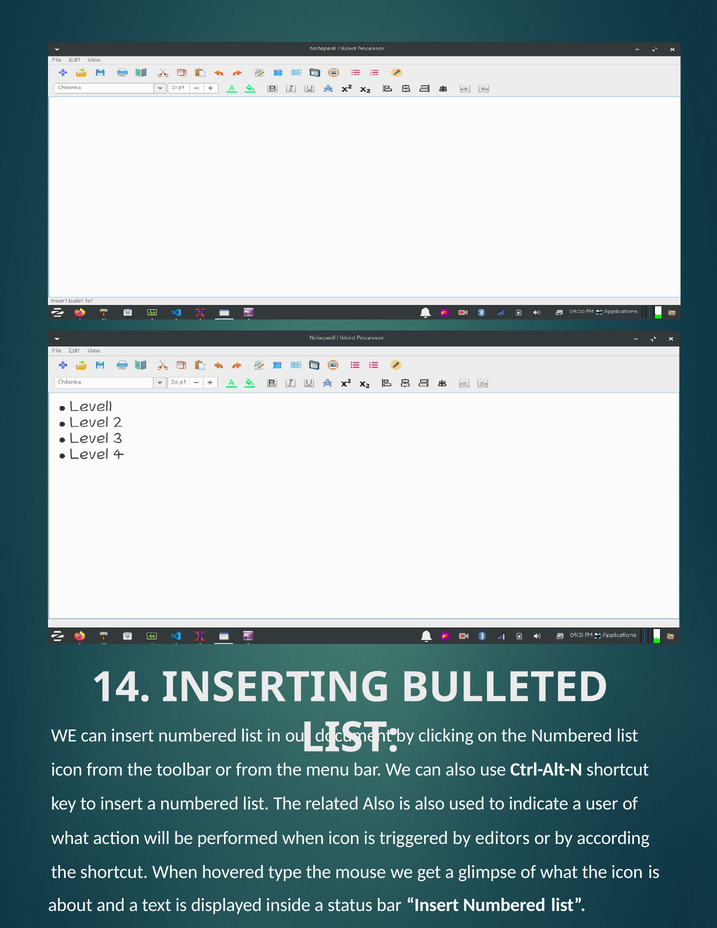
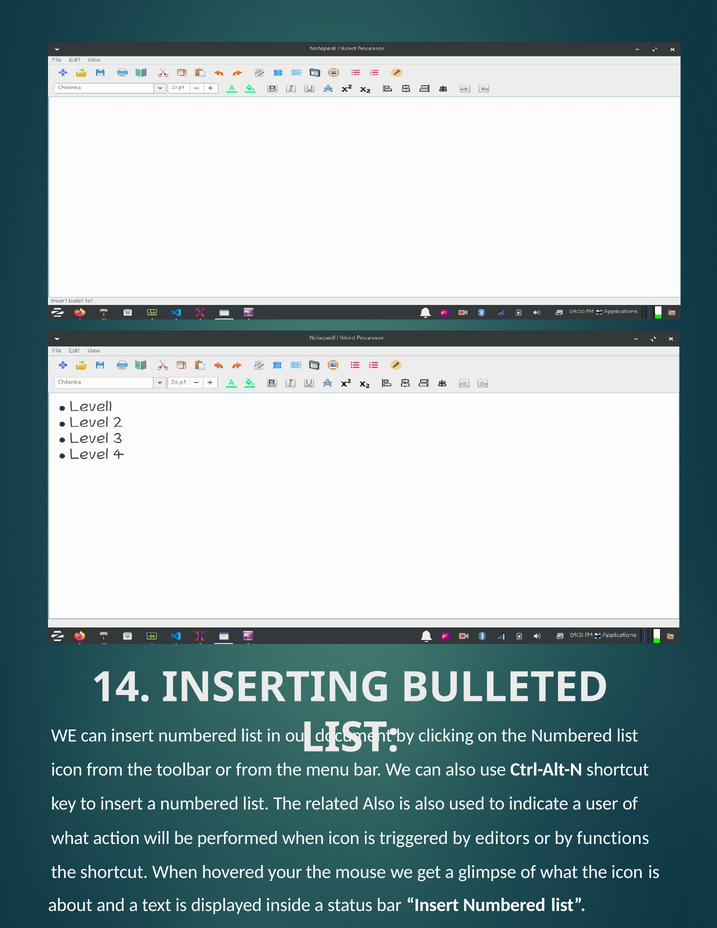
according: according -> functions
type: type -> your
